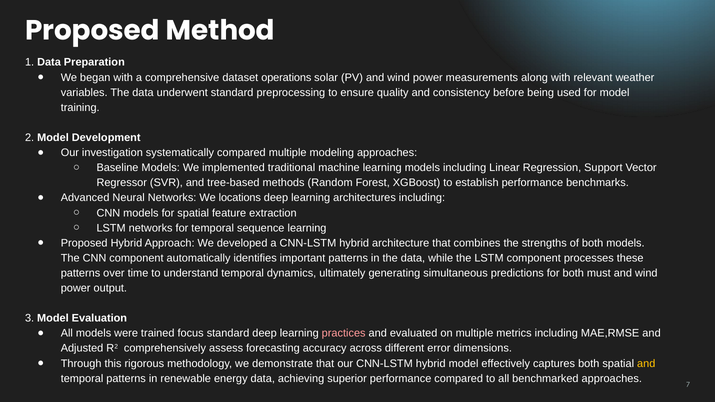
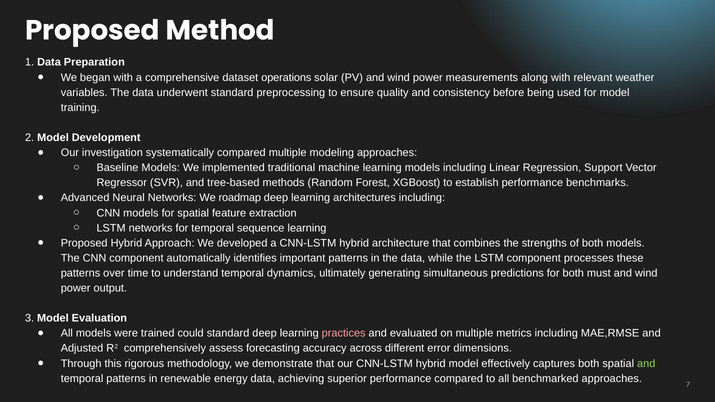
locations: locations -> roadmap
focus: focus -> could
and at (646, 364) colour: yellow -> light green
